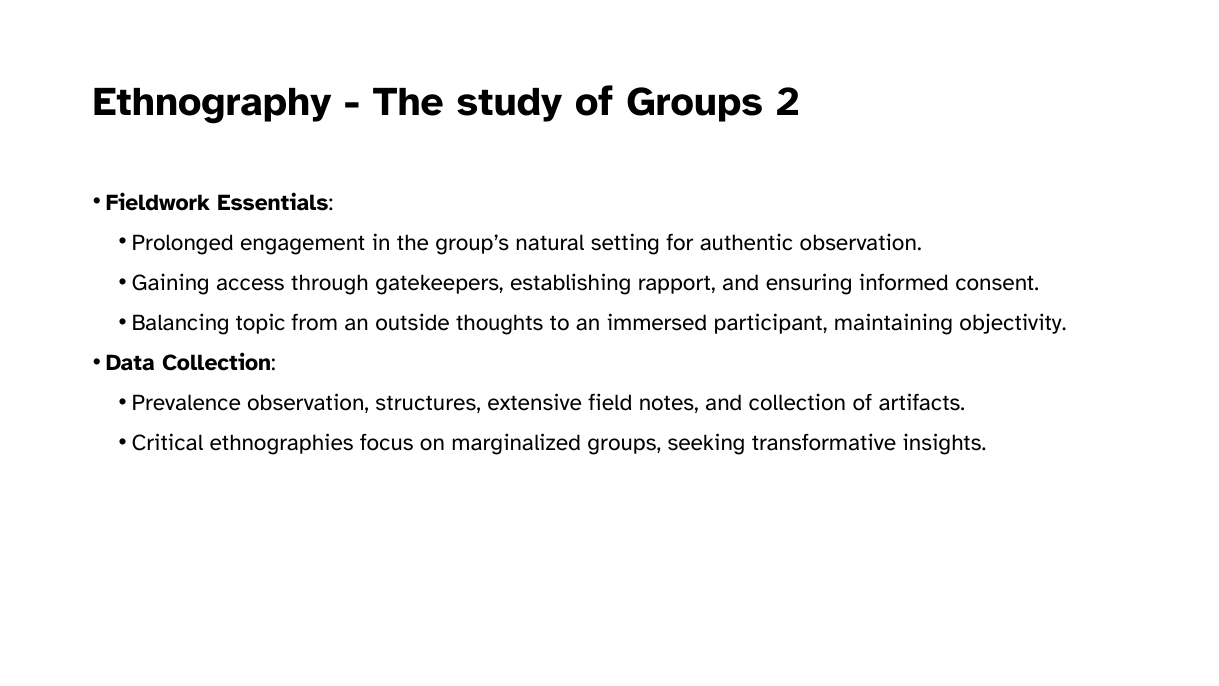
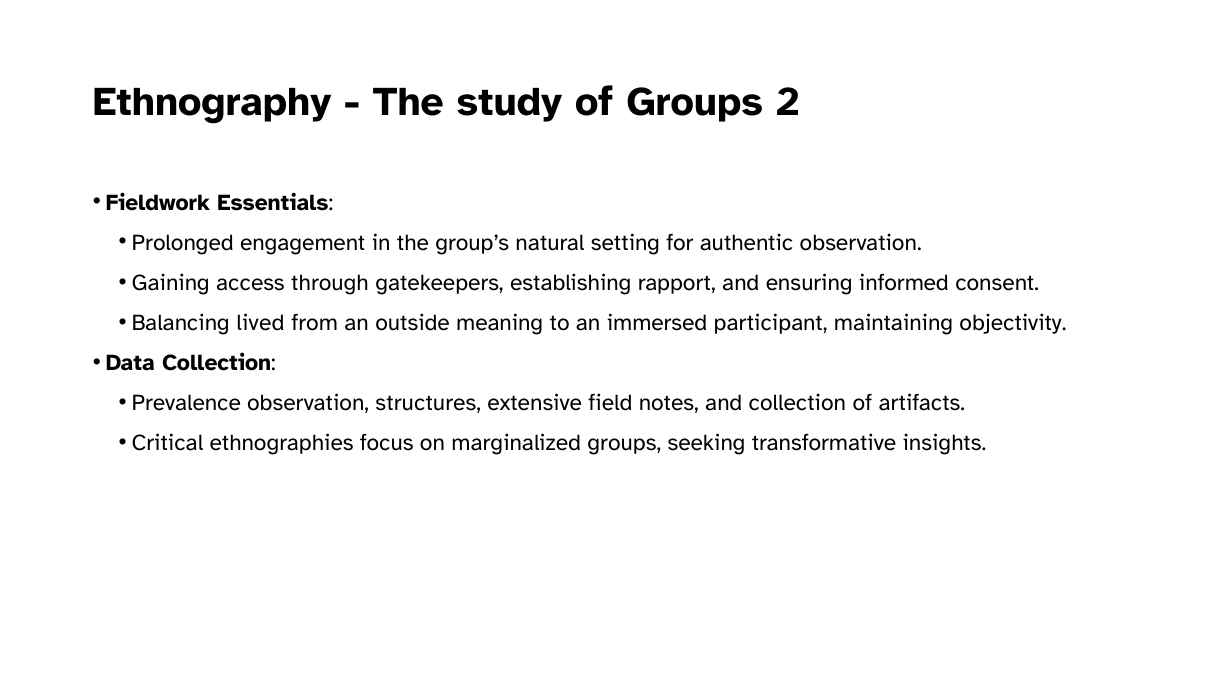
topic: topic -> lived
thoughts: thoughts -> meaning
